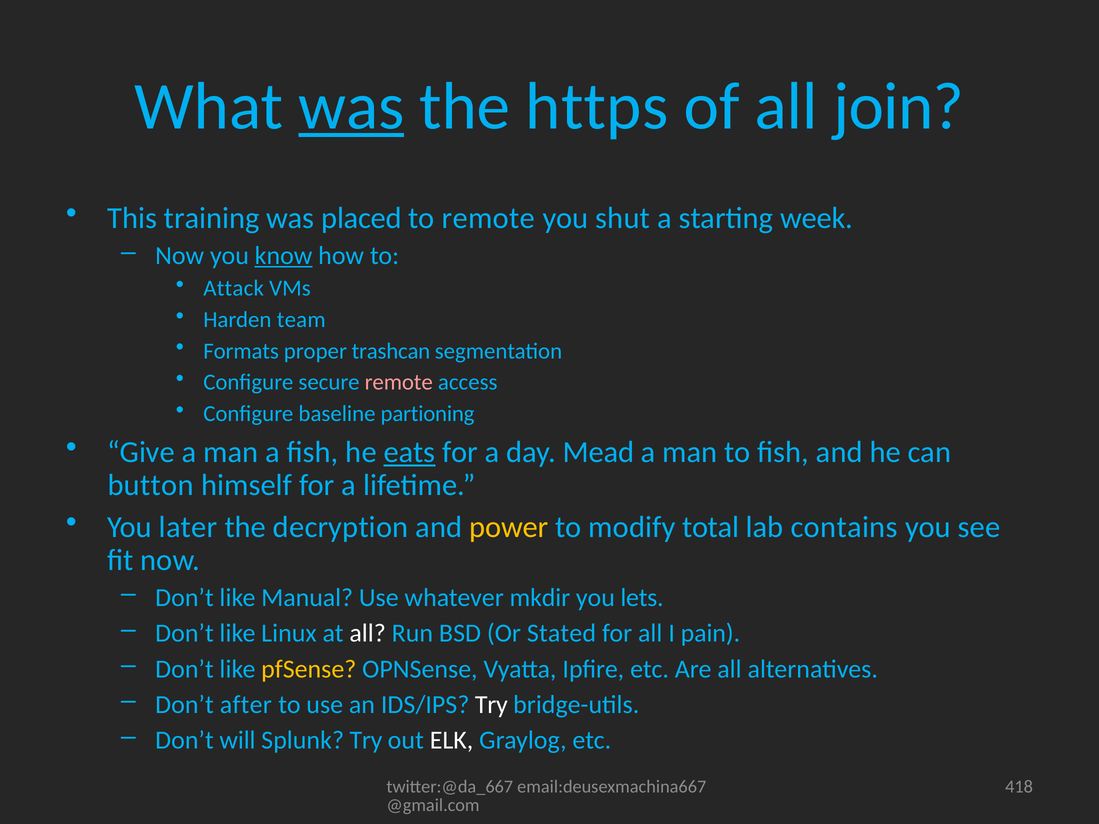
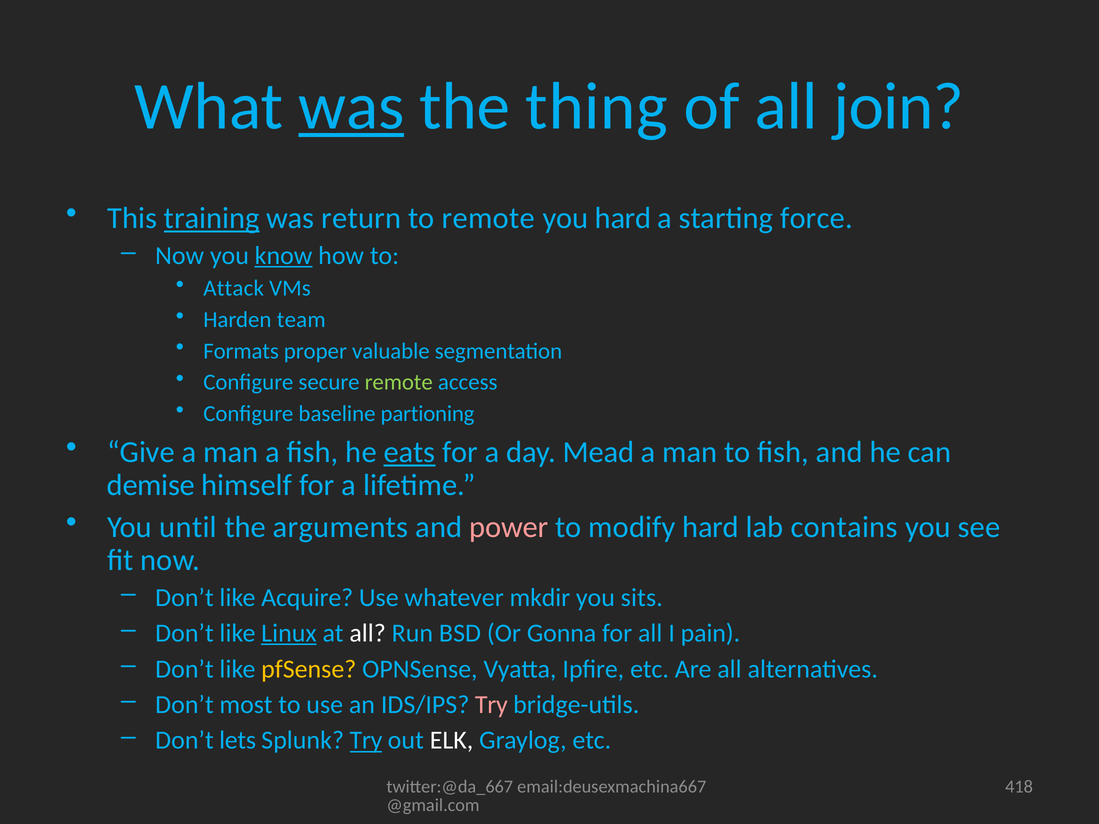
https: https -> thing
training underline: none -> present
placed: placed -> return
you shut: shut -> hard
week: week -> force
trashcan: trashcan -> valuable
remote at (399, 382) colour: pink -> light green
button: button -> demise
later: later -> until
decryption: decryption -> arguments
power colour: yellow -> pink
modify total: total -> hard
Manual: Manual -> Acquire
lets: lets -> sits
Linux underline: none -> present
Stated: Stated -> Gonna
after: after -> most
Try at (491, 705) colour: white -> pink
will: will -> lets
Try at (366, 741) underline: none -> present
